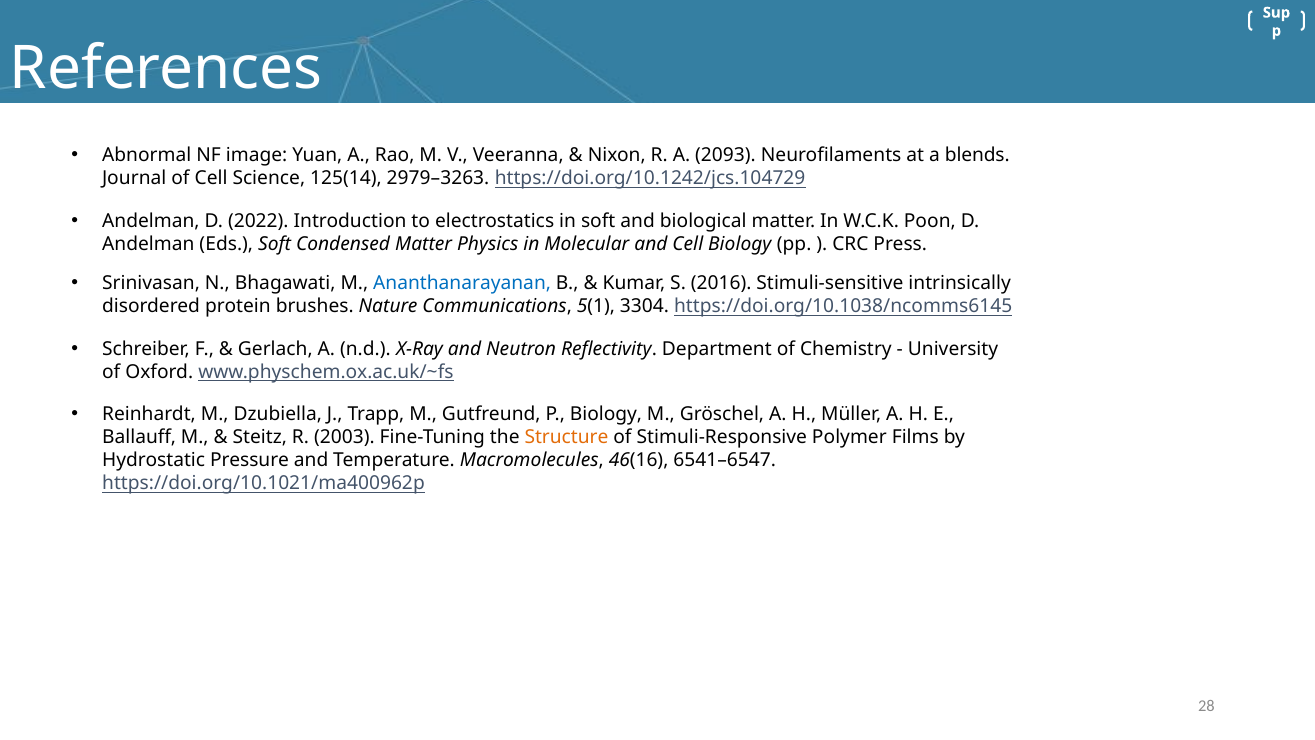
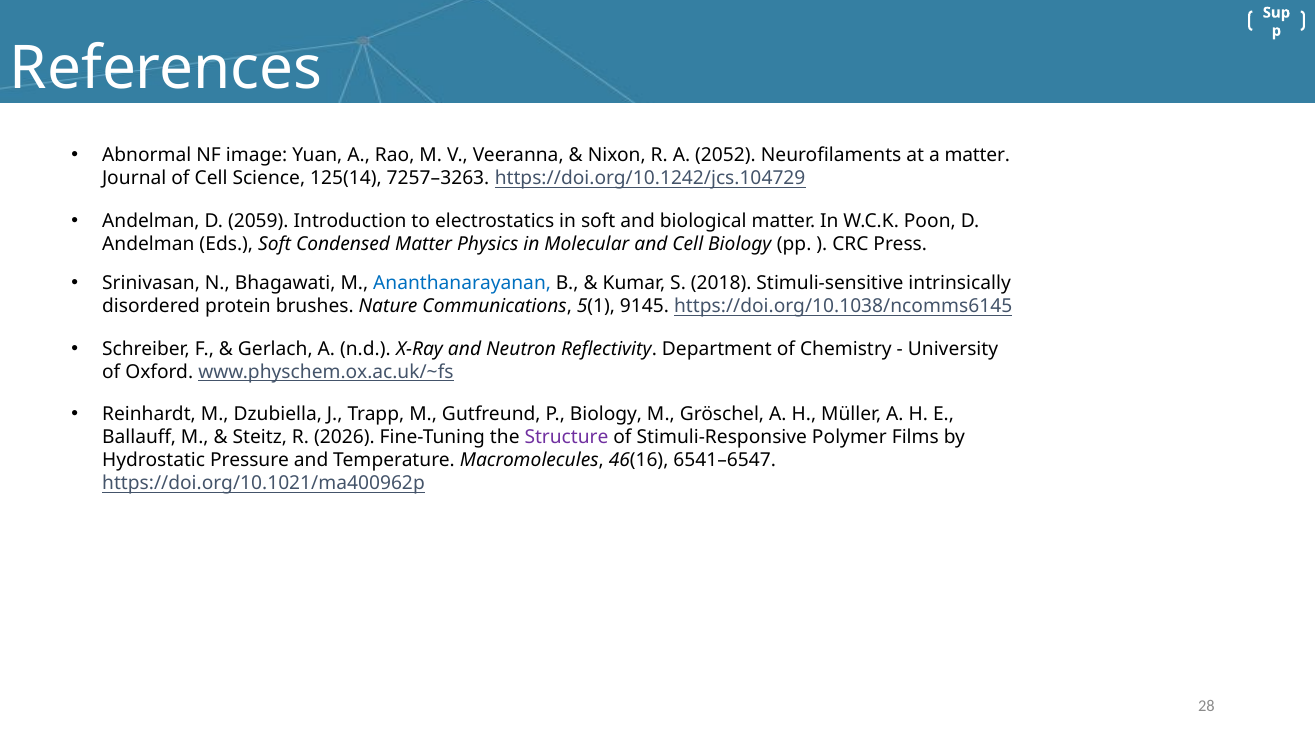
2093: 2093 -> 2052
a blends: blends -> matter
2979–3263: 2979–3263 -> 7257–3263
2022: 2022 -> 2059
2016: 2016 -> 2018
3304: 3304 -> 9145
2003: 2003 -> 2026
Structure colour: orange -> purple
